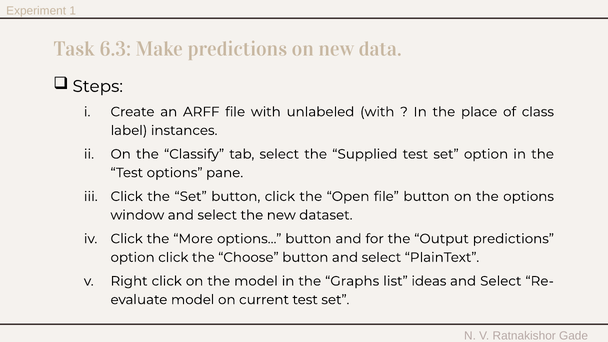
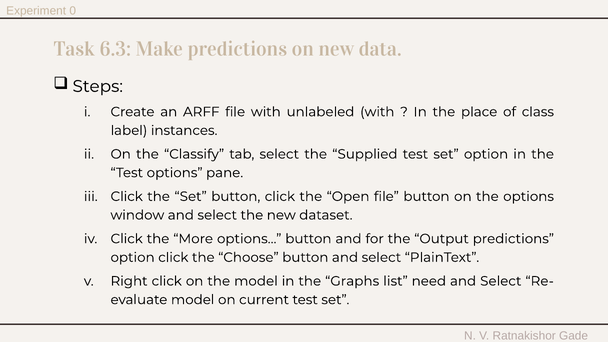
1: 1 -> 0
ideas: ideas -> need
